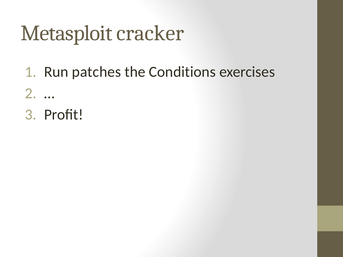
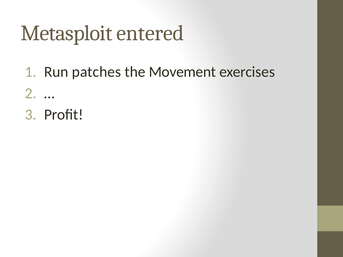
cracker: cracker -> entered
Conditions: Conditions -> Movement
